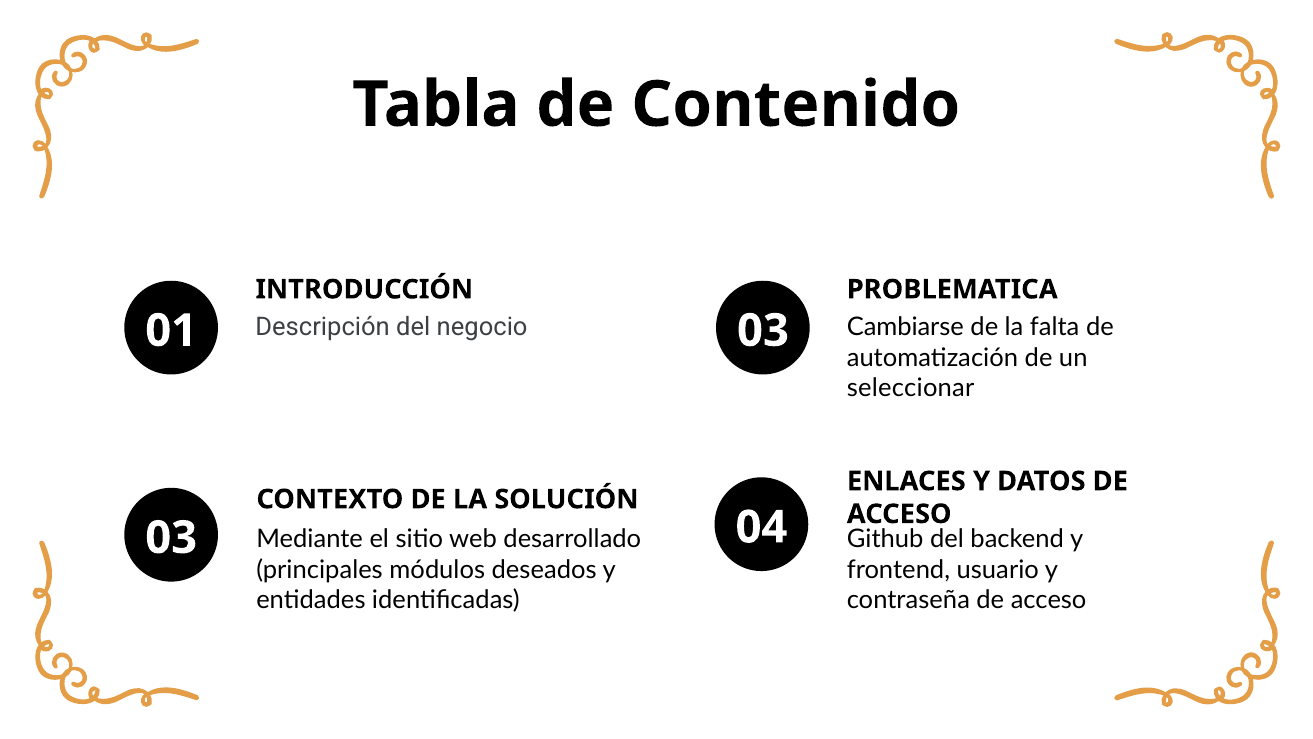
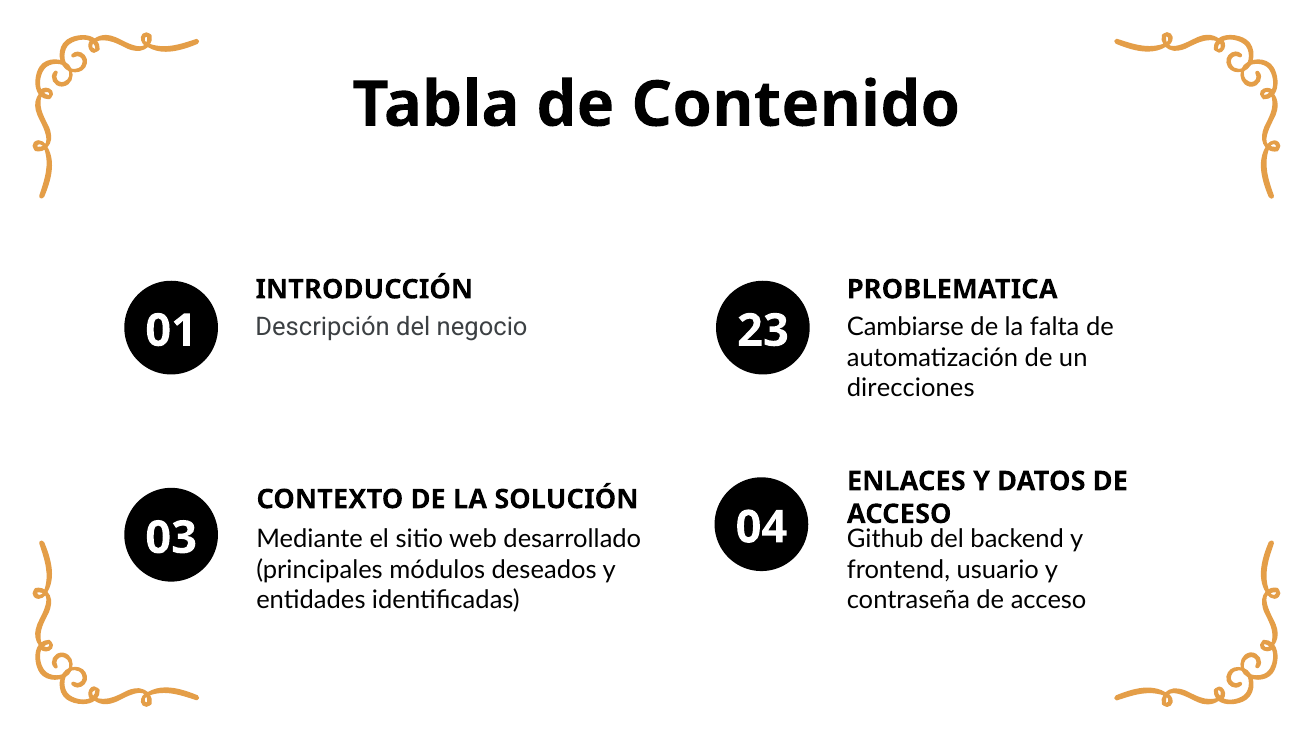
01 03: 03 -> 23
seleccionar: seleccionar -> direcciones
